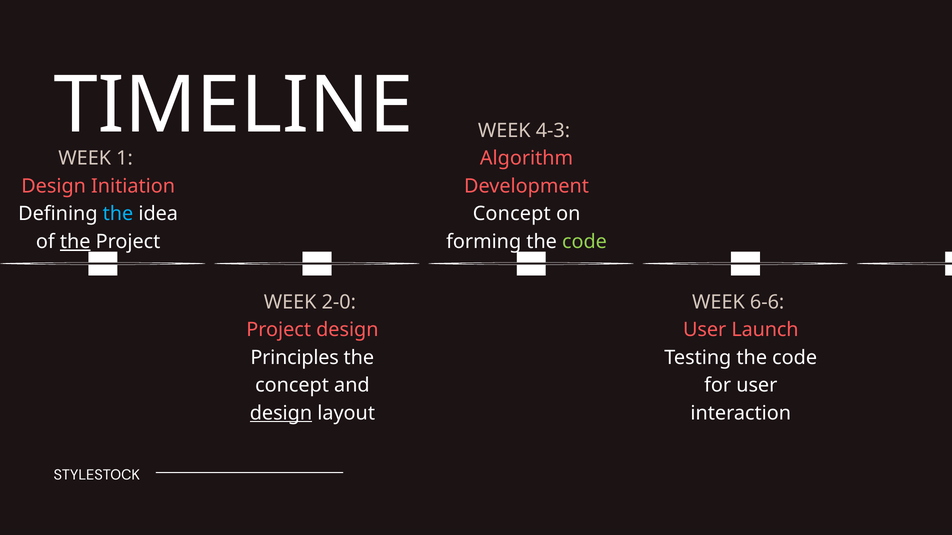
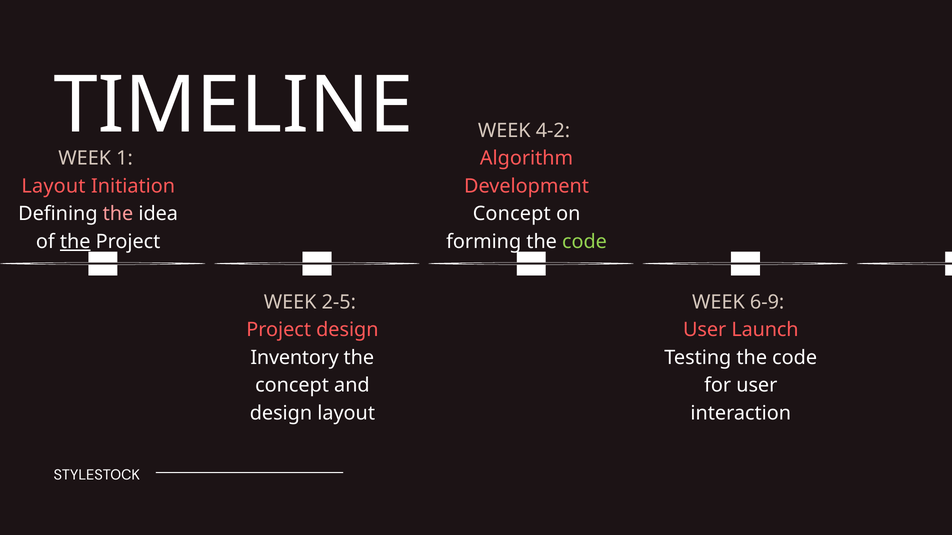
4-3: 4-3 -> 4-2
Design at (54, 186): Design -> Layout
the at (118, 214) colour: light blue -> pink
2-0: 2-0 -> 2-5
6-6: 6-6 -> 6-9
Principles: Principles -> Inventory
design at (281, 414) underline: present -> none
